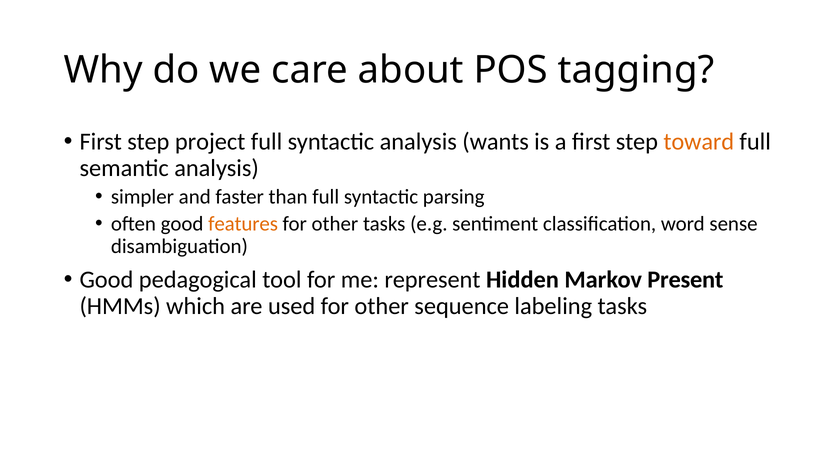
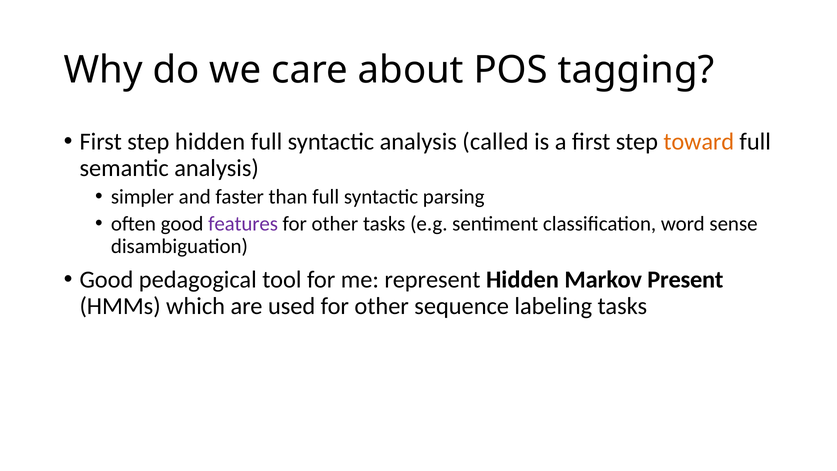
step project: project -> hidden
wants: wants -> called
features colour: orange -> purple
